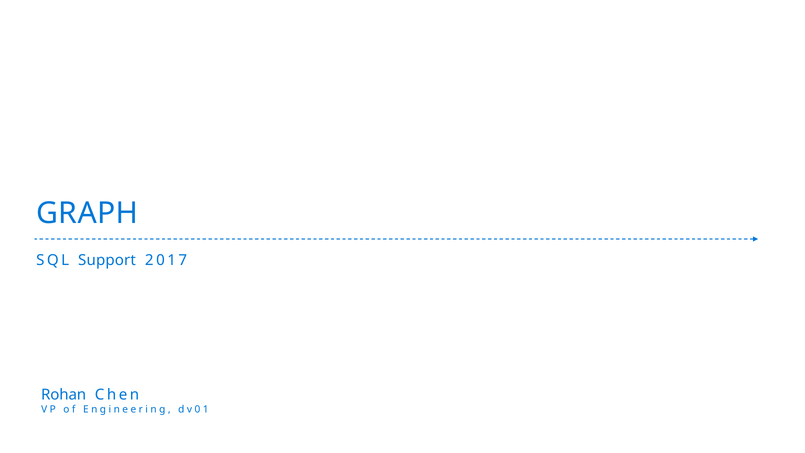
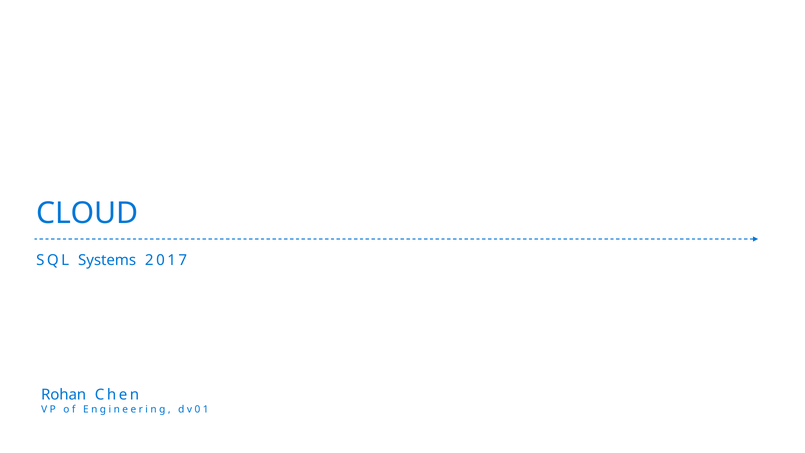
GRAPH: GRAPH -> CLOUD
Support: Support -> Systems
